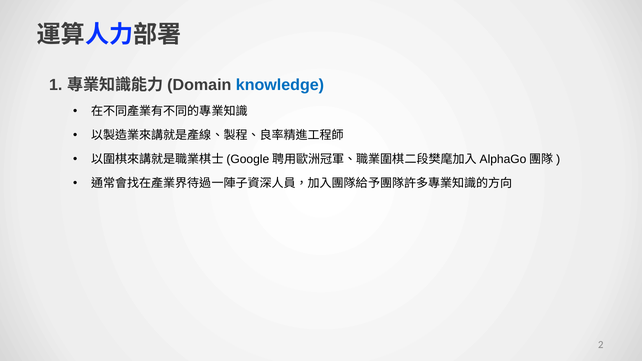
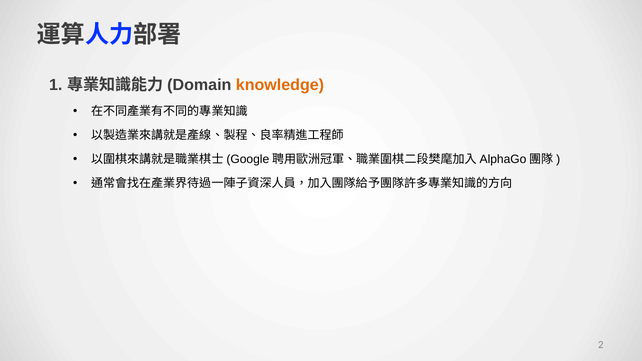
knowledge colour: blue -> orange
